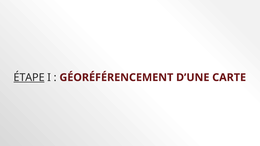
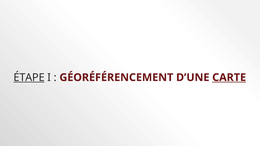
CARTE underline: none -> present
